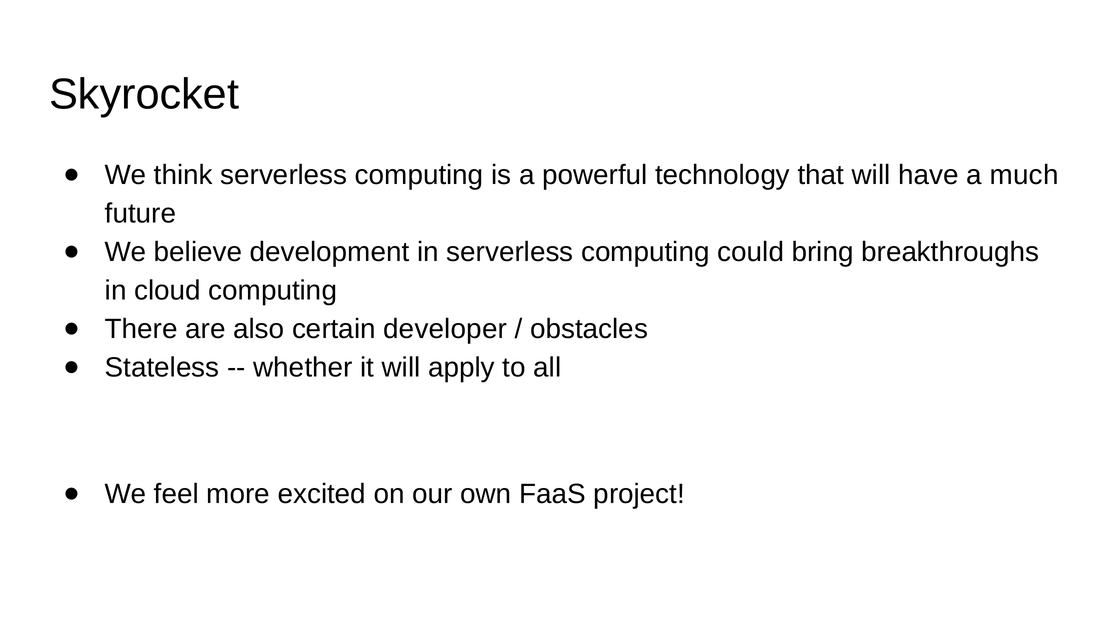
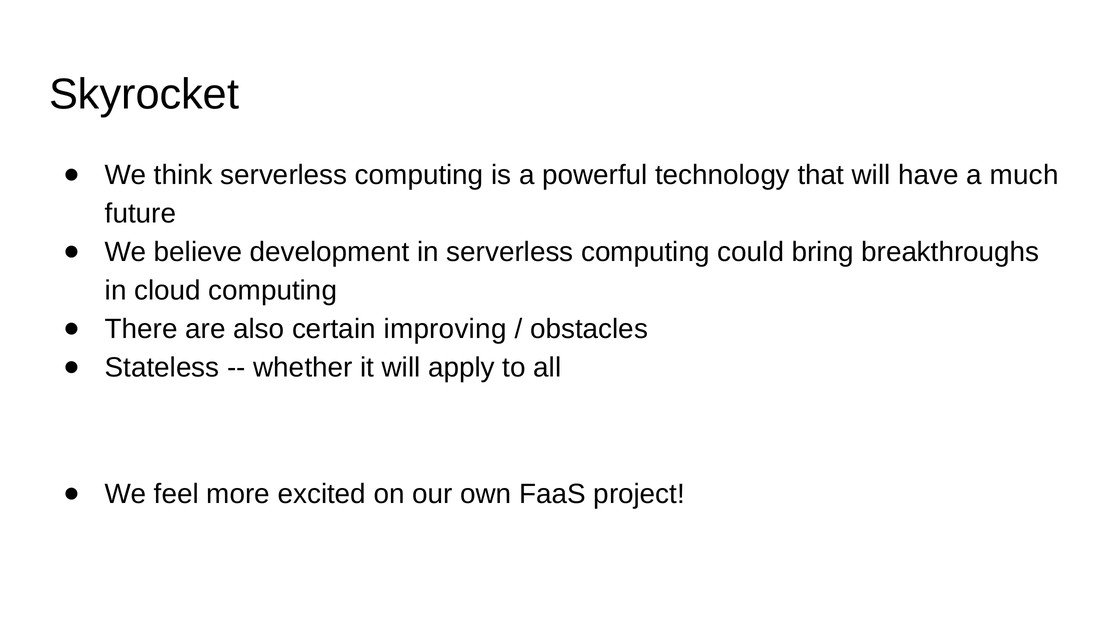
developer: developer -> improving
